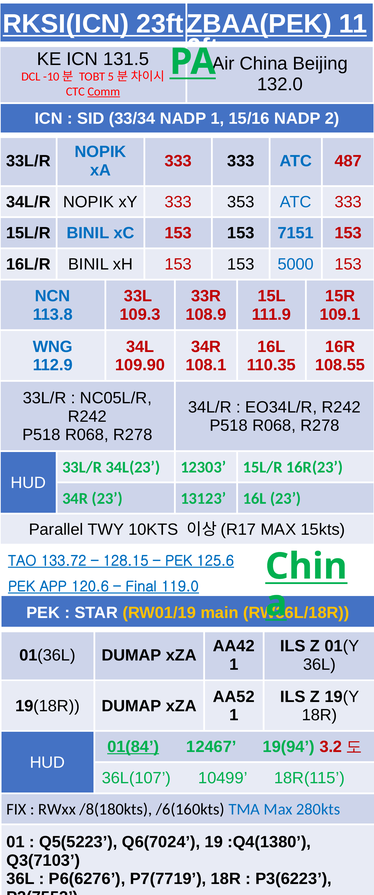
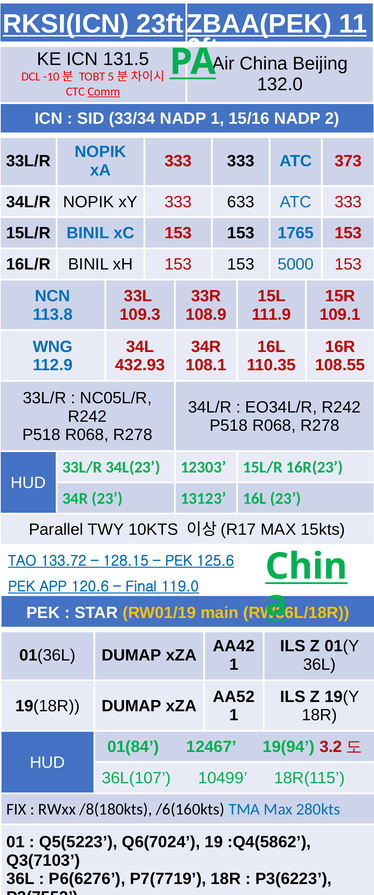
487: 487 -> 373
353: 353 -> 633
7151: 7151 -> 1765
109.90: 109.90 -> 432.93
01(84 underline: present -> none
:Q4(1380: :Q4(1380 -> :Q4(5862
